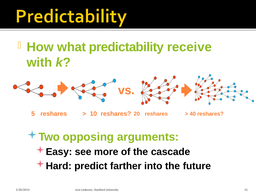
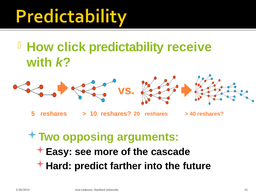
what: what -> click
